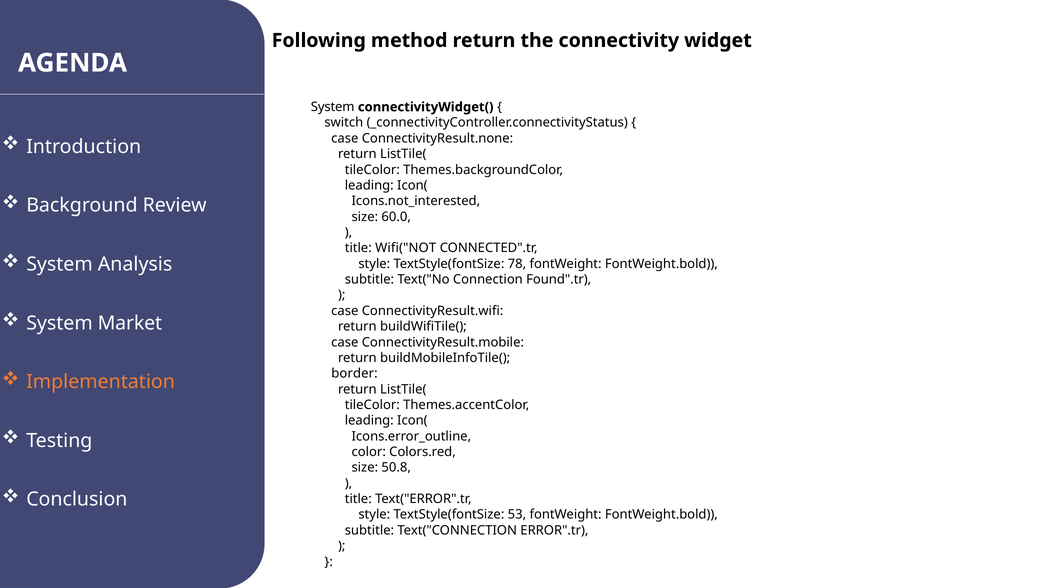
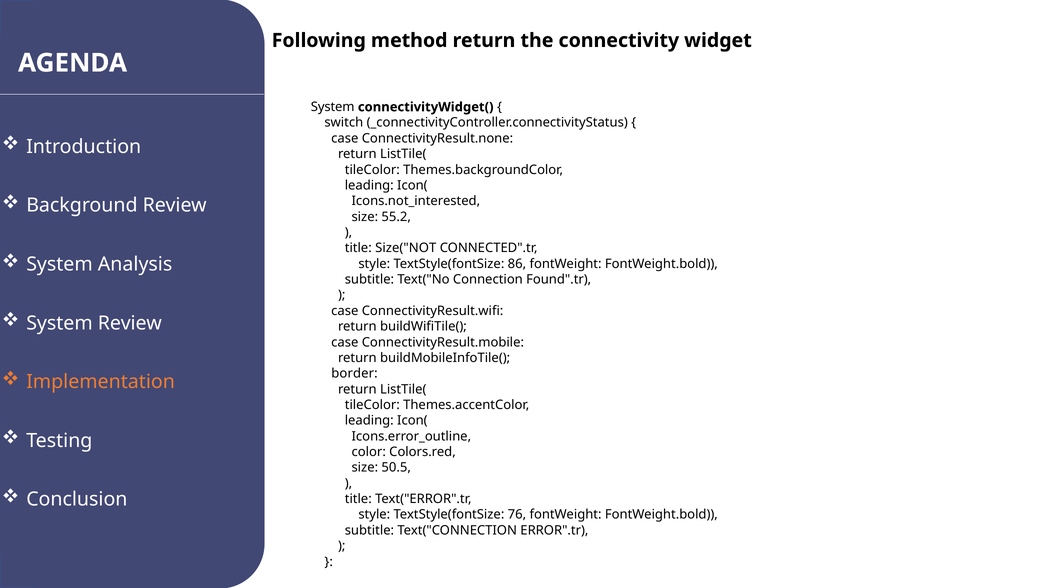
60.0: 60.0 -> 55.2
Wifi("NOT: Wifi("NOT -> Size("NOT
78: 78 -> 86
System Market: Market -> Review
50.8: 50.8 -> 50.5
53: 53 -> 76
